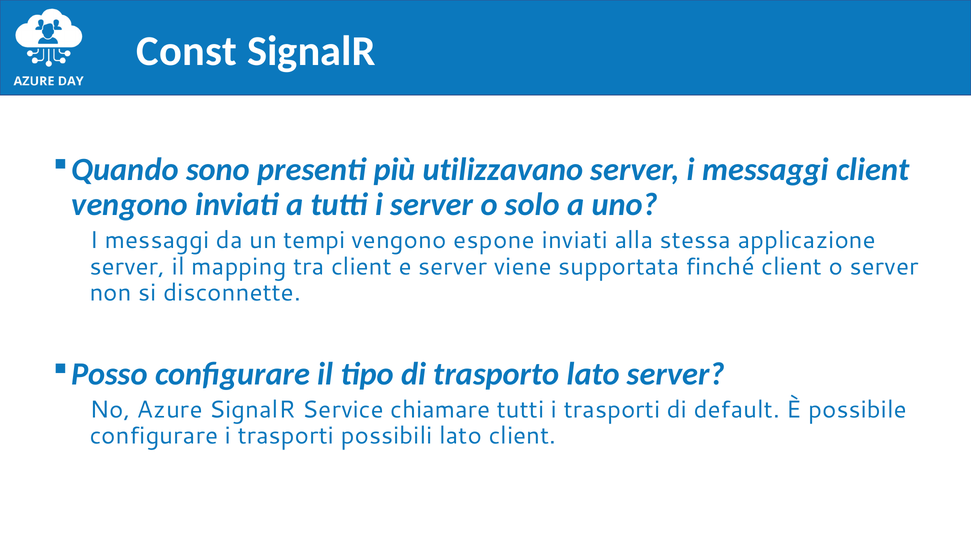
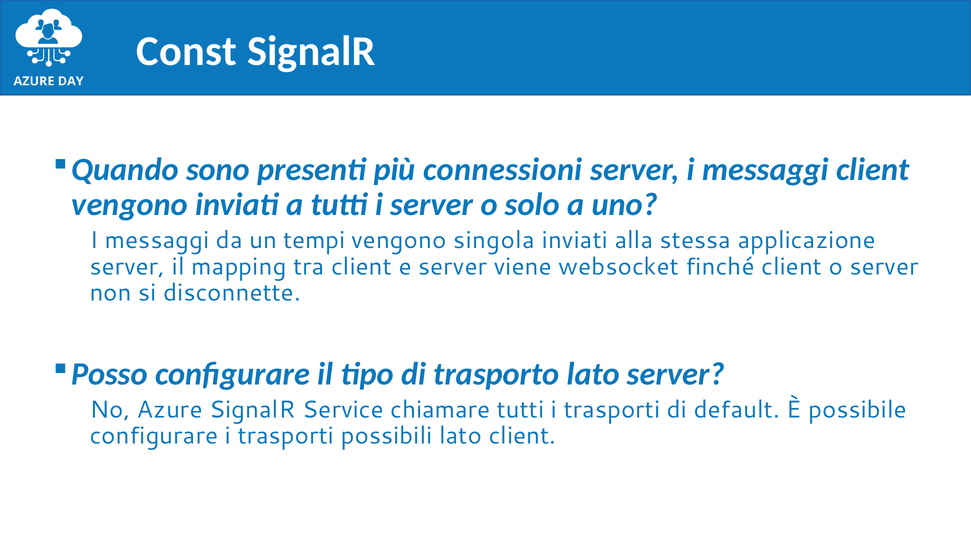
utilizzavano: utilizzavano -> connessioni
espone: espone -> singola
supportata: supportata -> websocket
